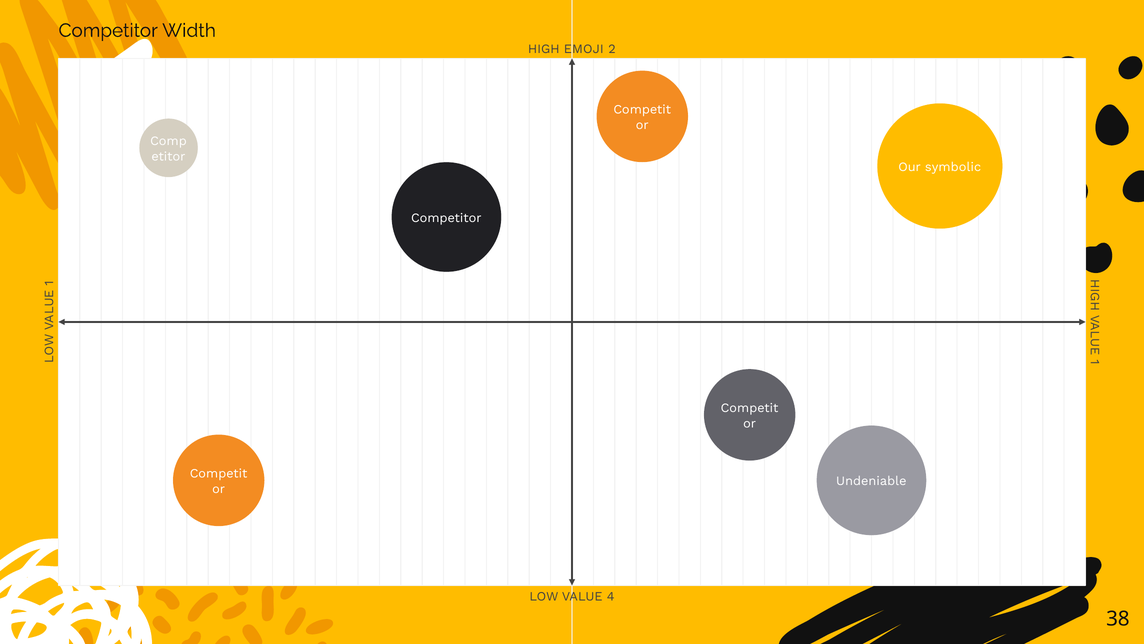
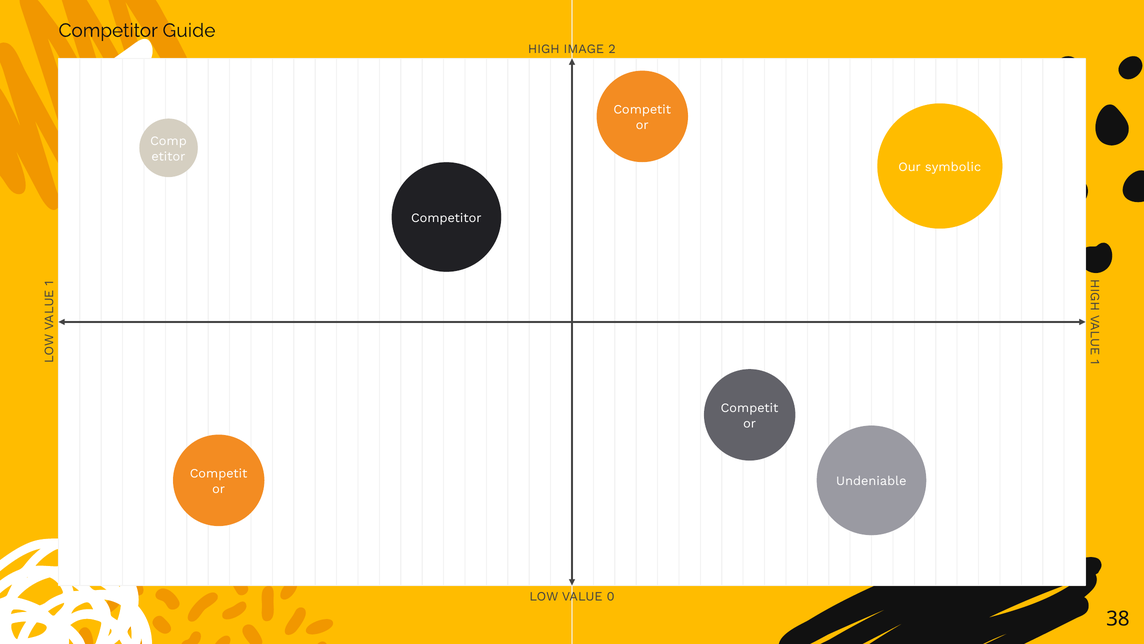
Width: Width -> Guide
EMOJI: EMOJI -> IMAGE
4: 4 -> 0
